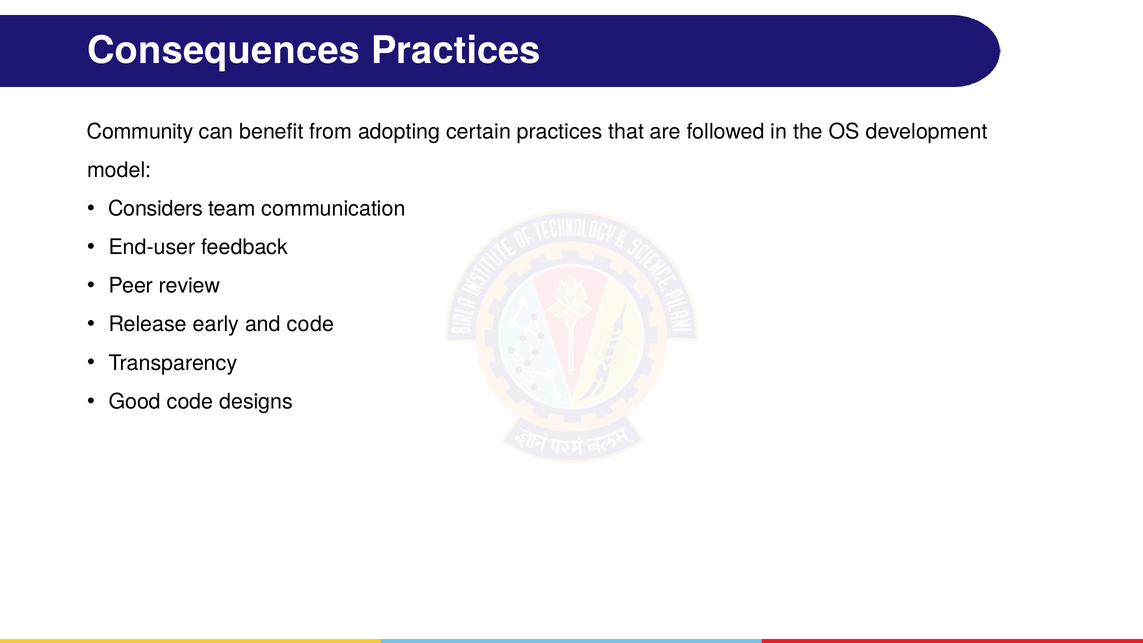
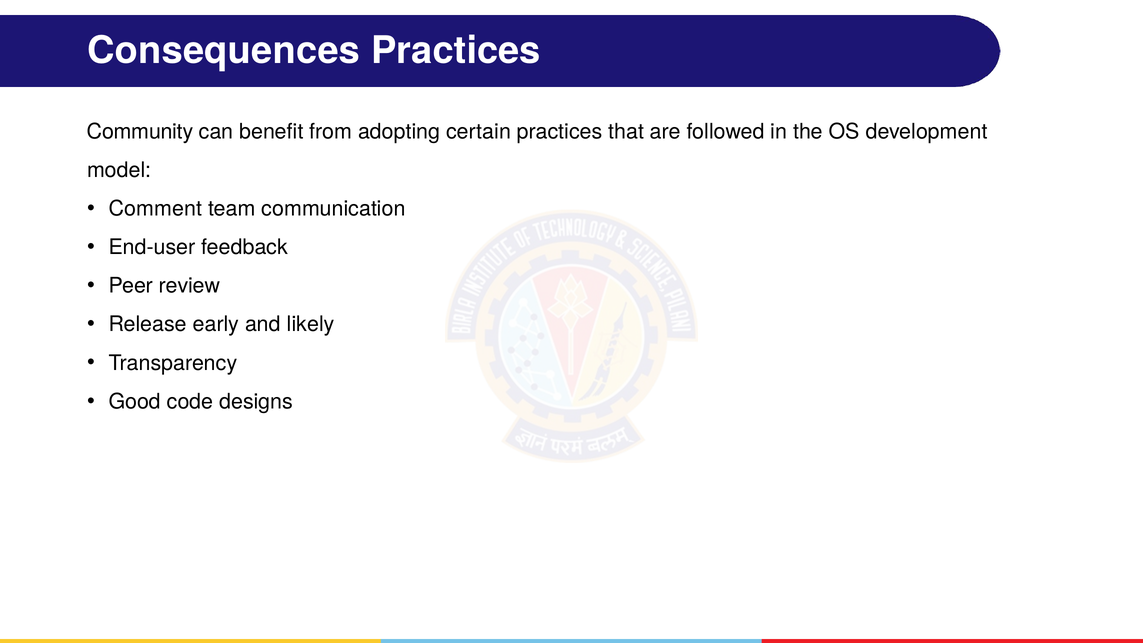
Considers: Considers -> Comment
and code: code -> likely
